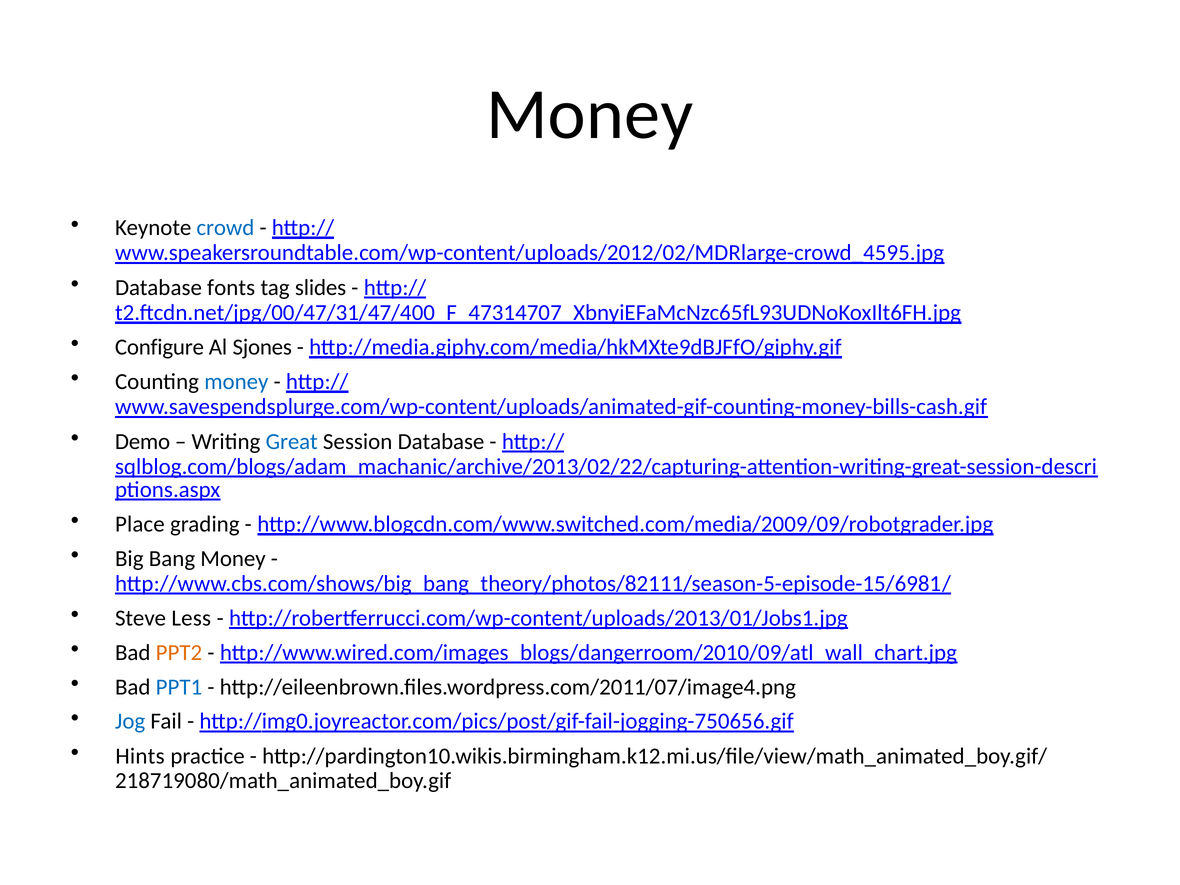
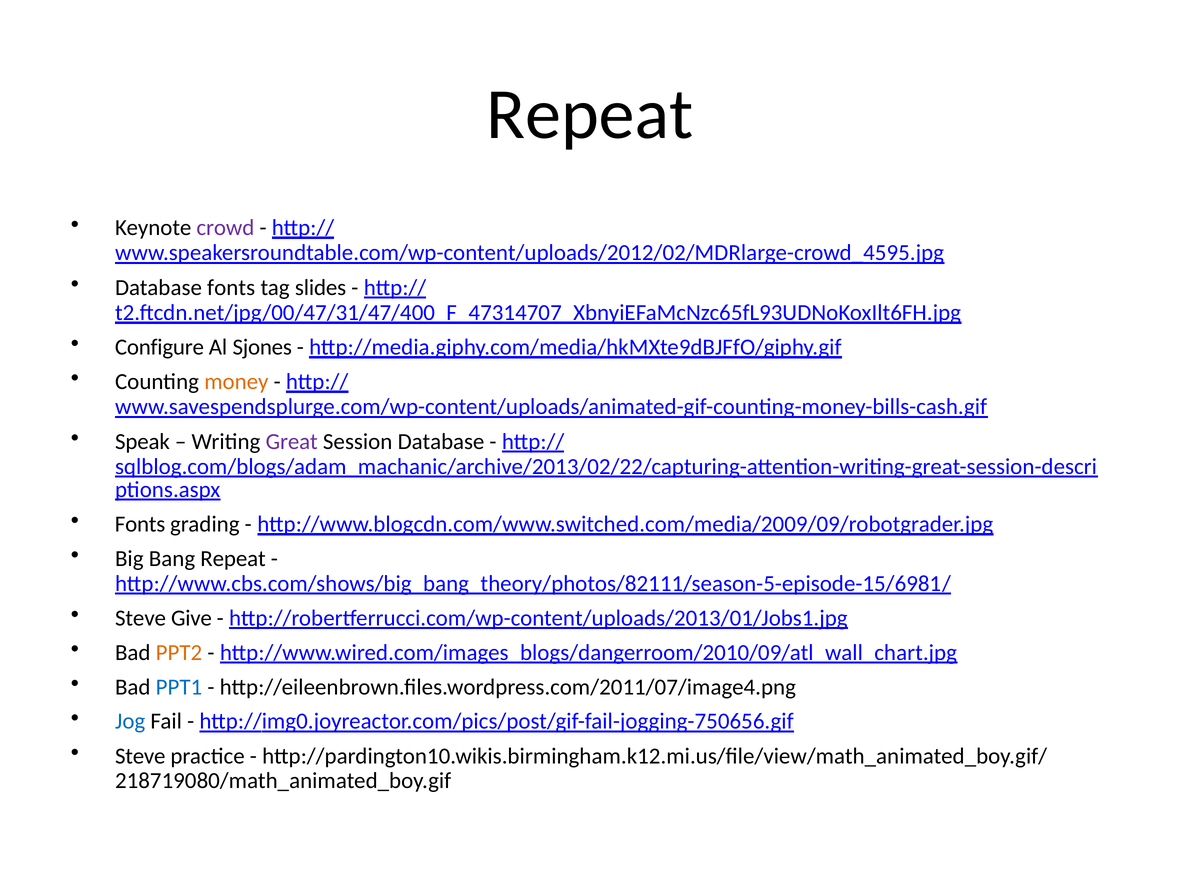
Money at (590, 114): Money -> Repeat
crowd colour: blue -> purple
money at (236, 382) colour: blue -> orange
Demo: Demo -> Speak
Great colour: blue -> purple
Place at (140, 524): Place -> Fonts
Bang Money: Money -> Repeat
Less: Less -> Give
Hints at (140, 756): Hints -> Steve
